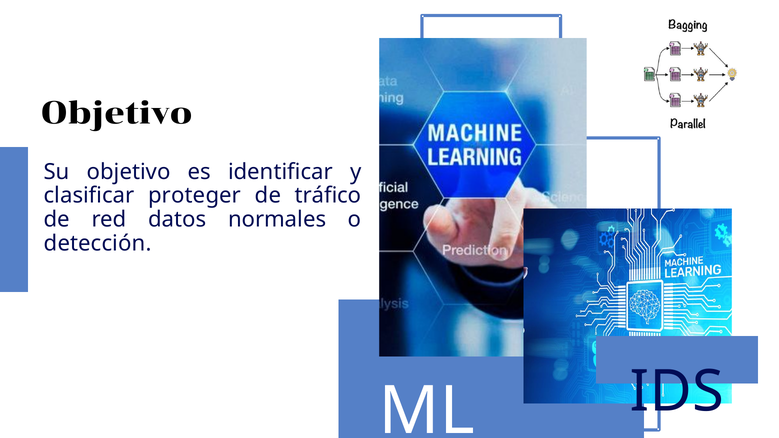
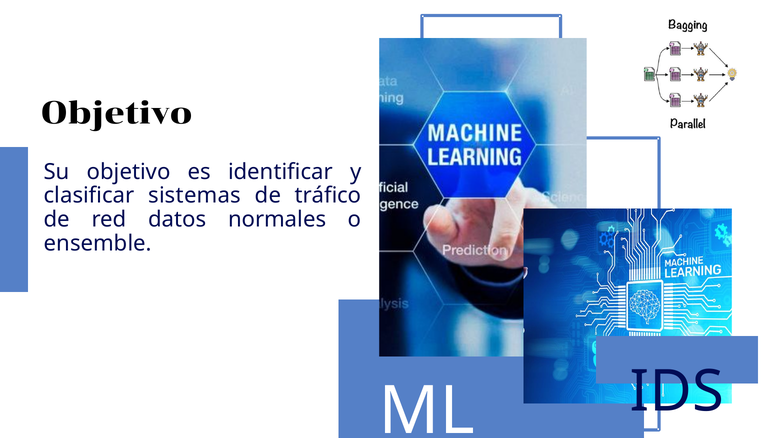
proteger: proteger -> sistemas
detección: detección -> ensemble
